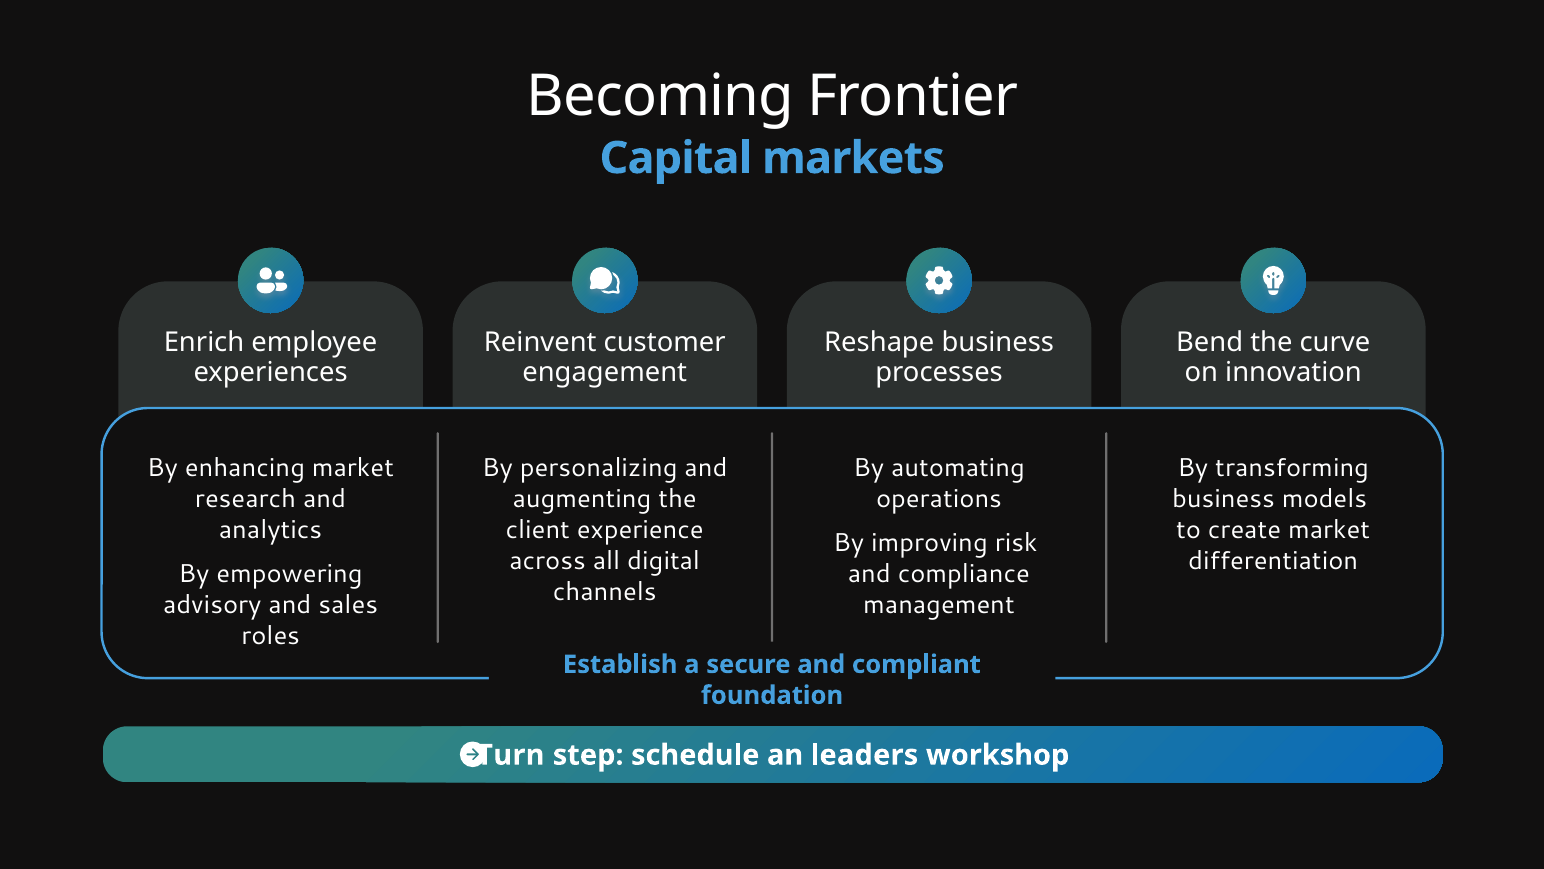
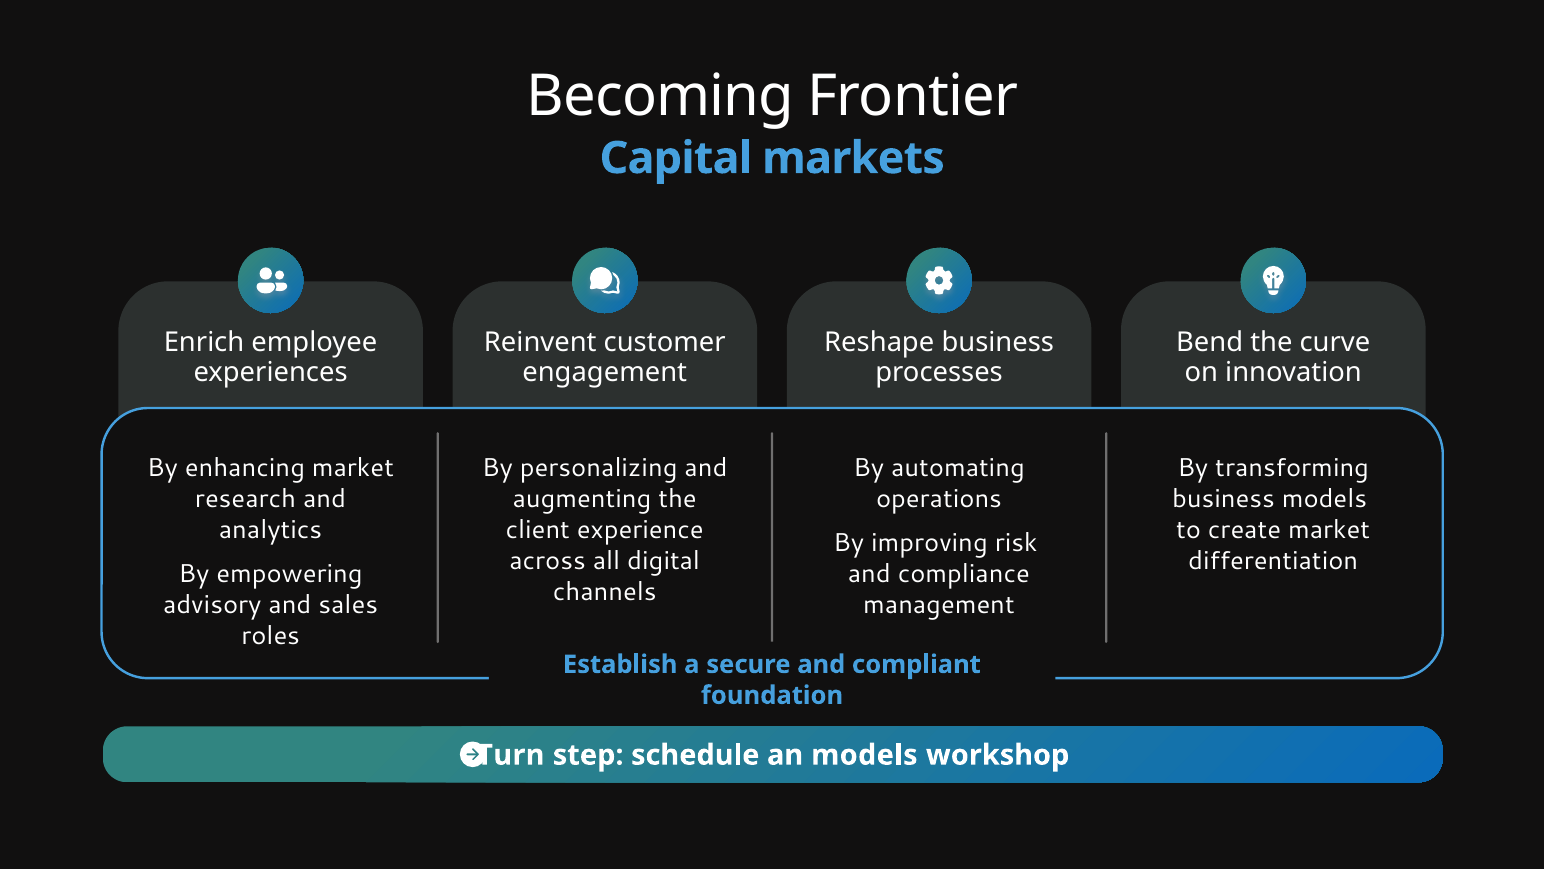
an leaders: leaders -> models
